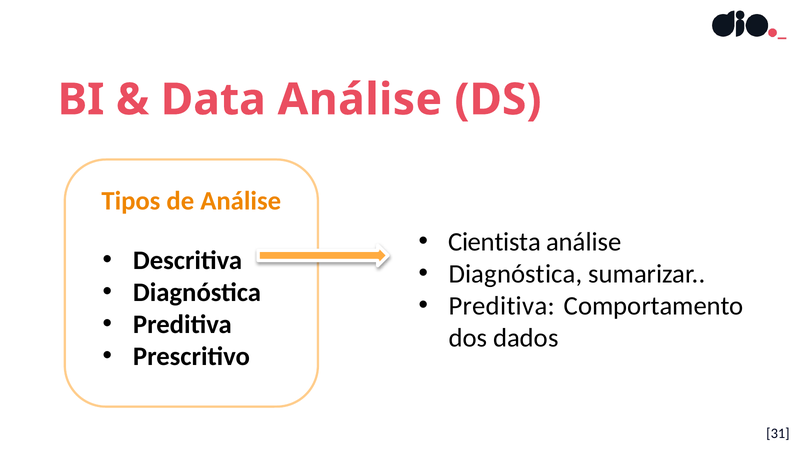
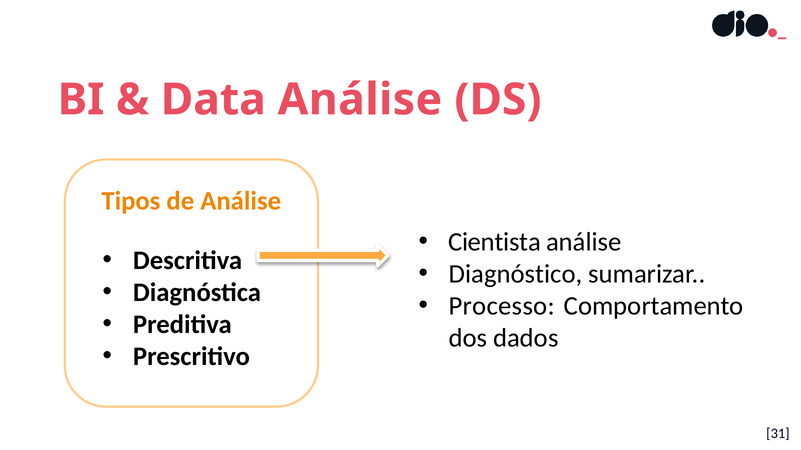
Diagnóstica at (515, 274): Diagnóstica -> Diagnóstico
Preditiva at (502, 306): Preditiva -> Processo
